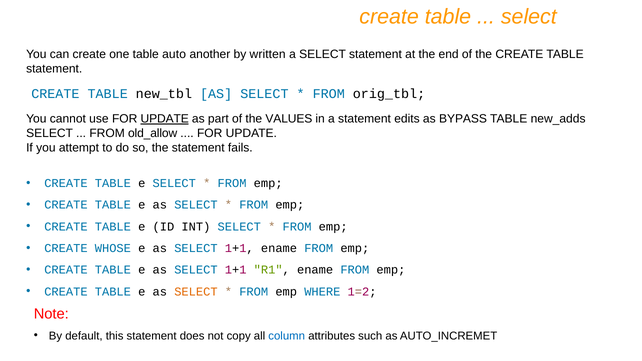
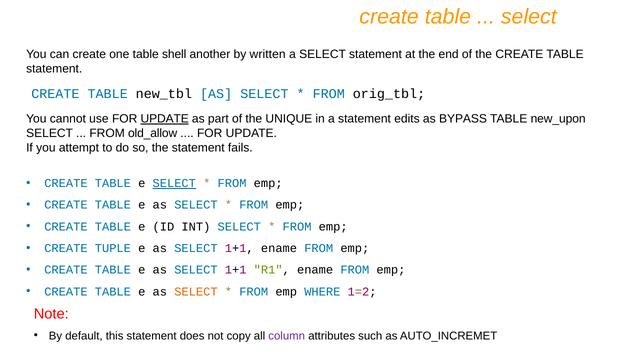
auto: auto -> shell
VALUES: VALUES -> UNIQUE
new_adds: new_adds -> new_upon
SELECT at (174, 183) underline: none -> present
WHOSE: WHOSE -> TUPLE
column colour: blue -> purple
